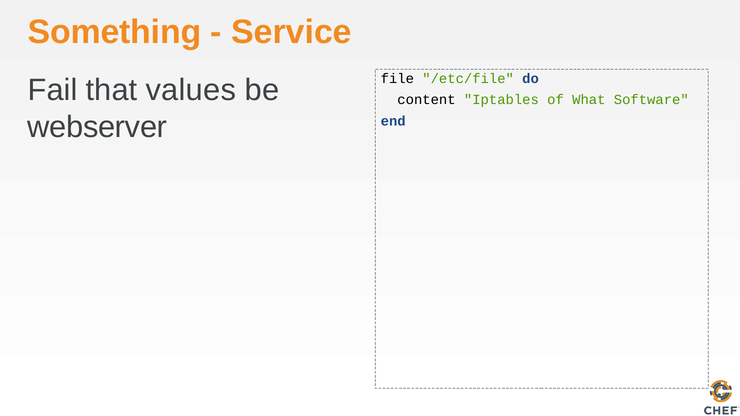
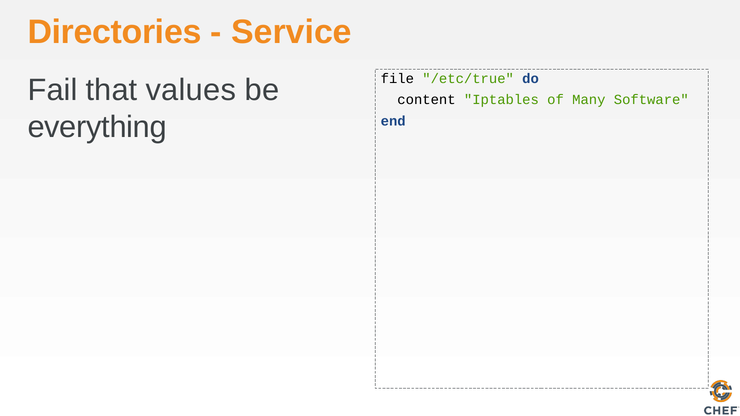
Something: Something -> Directories
/etc/file: /etc/file -> /etc/true
What: What -> Many
webserver: webserver -> everything
